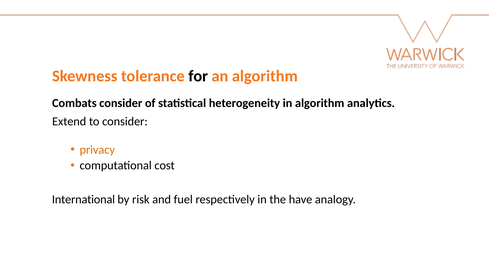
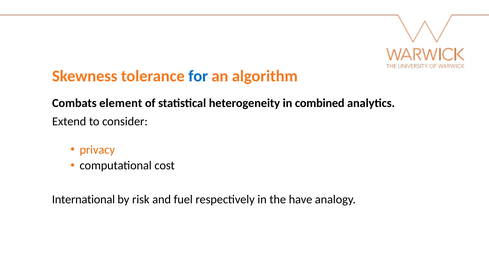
for colour: black -> blue
Combats consider: consider -> element
in algorithm: algorithm -> combined
